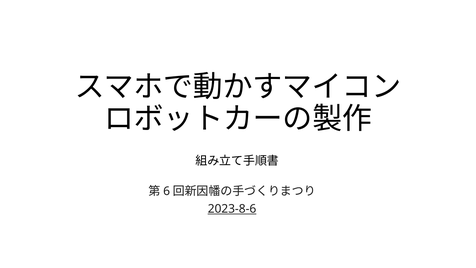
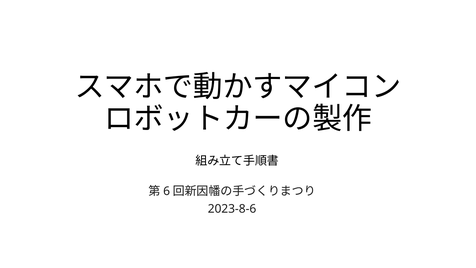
2023-8-6 underline: present -> none
